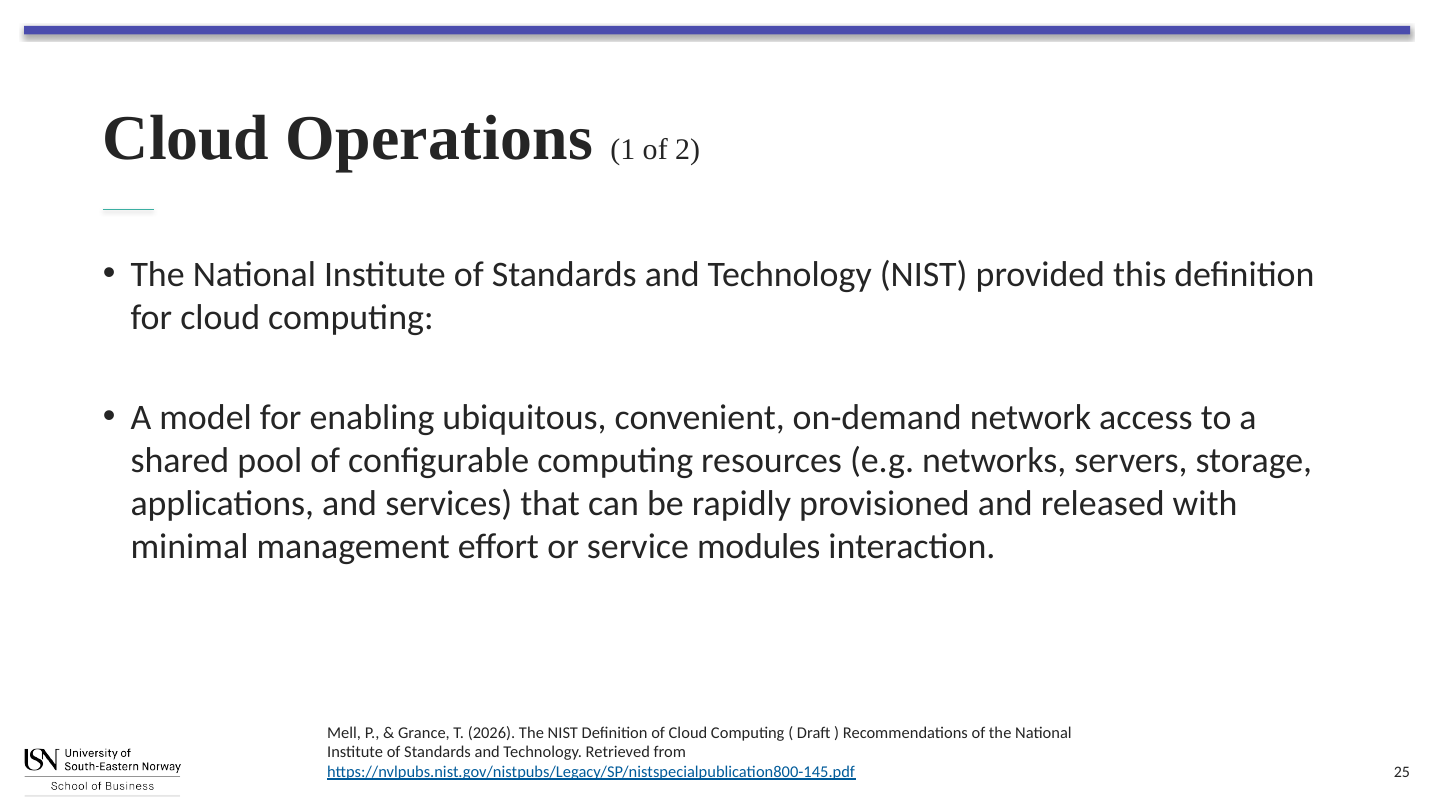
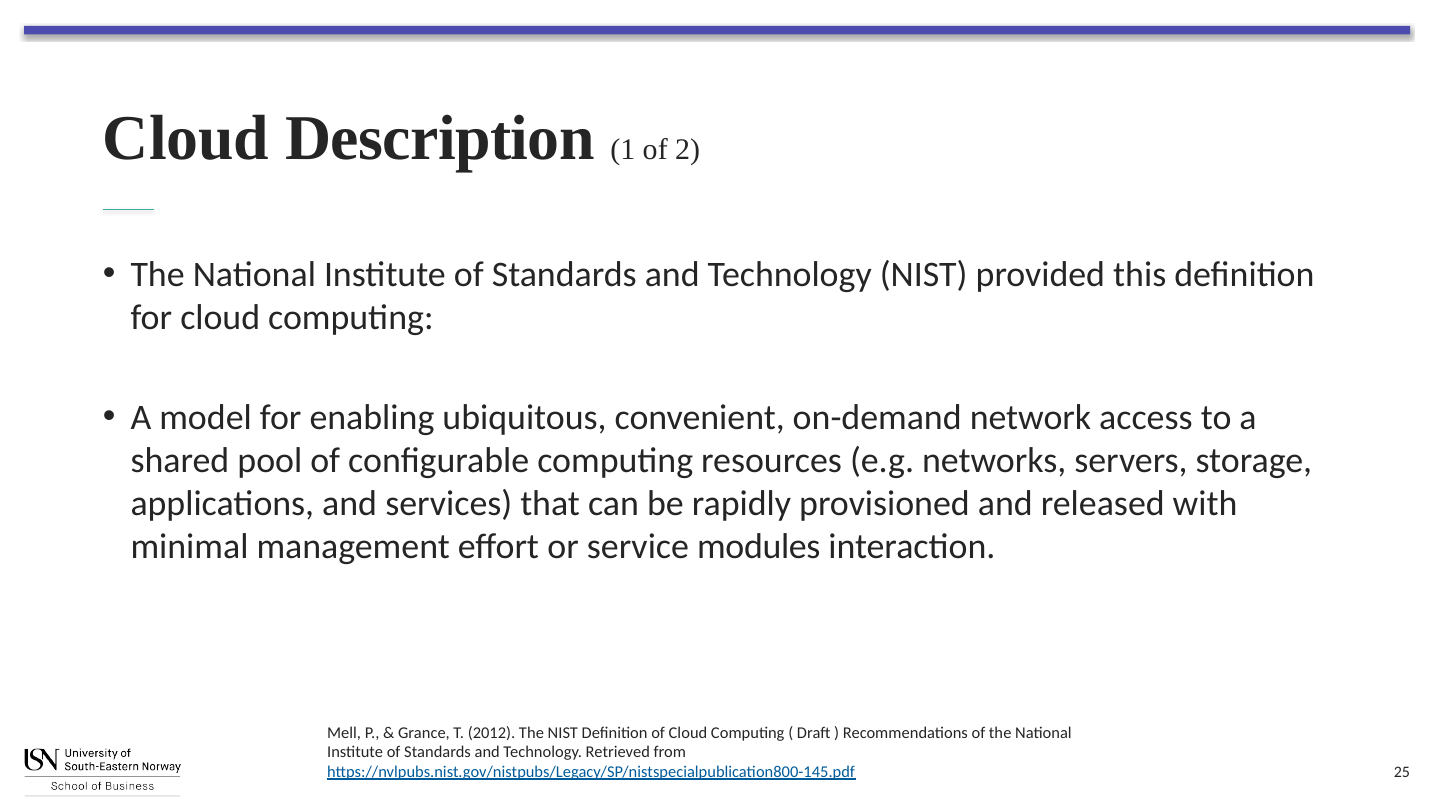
Operations: Operations -> Description
2026: 2026 -> 2012
